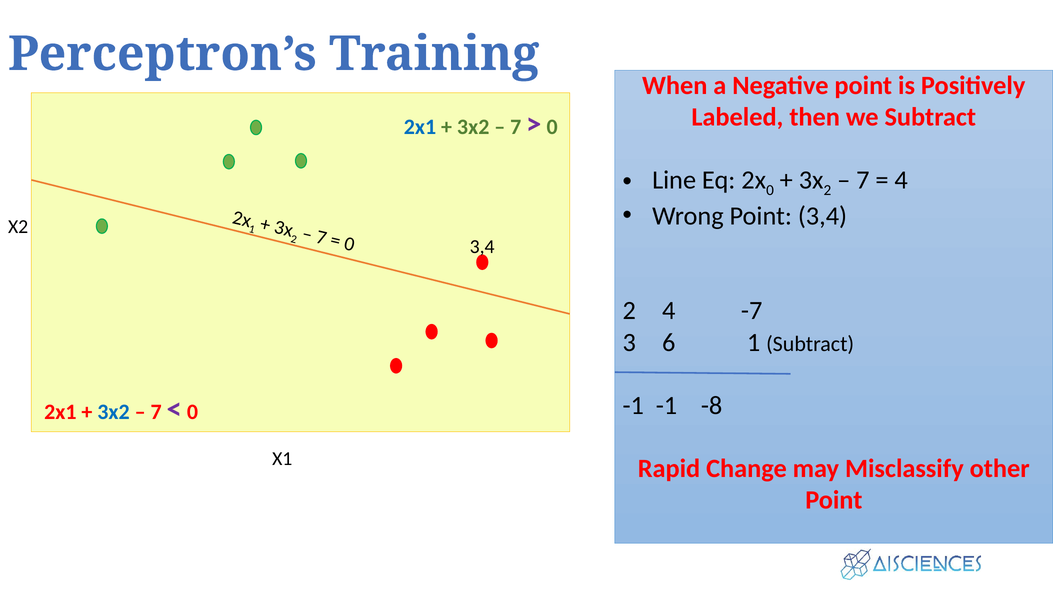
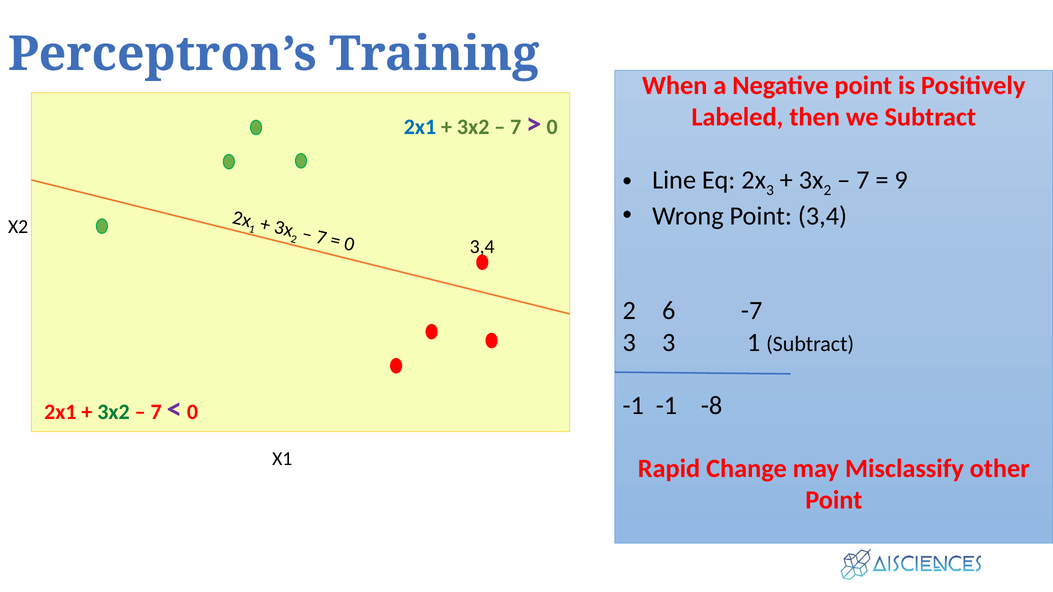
0 at (770, 190): 0 -> 3
4 at (901, 180): 4 -> 9
4 at (669, 311): 4 -> 6
3 6: 6 -> 3
3x2 at (114, 412) colour: blue -> green
